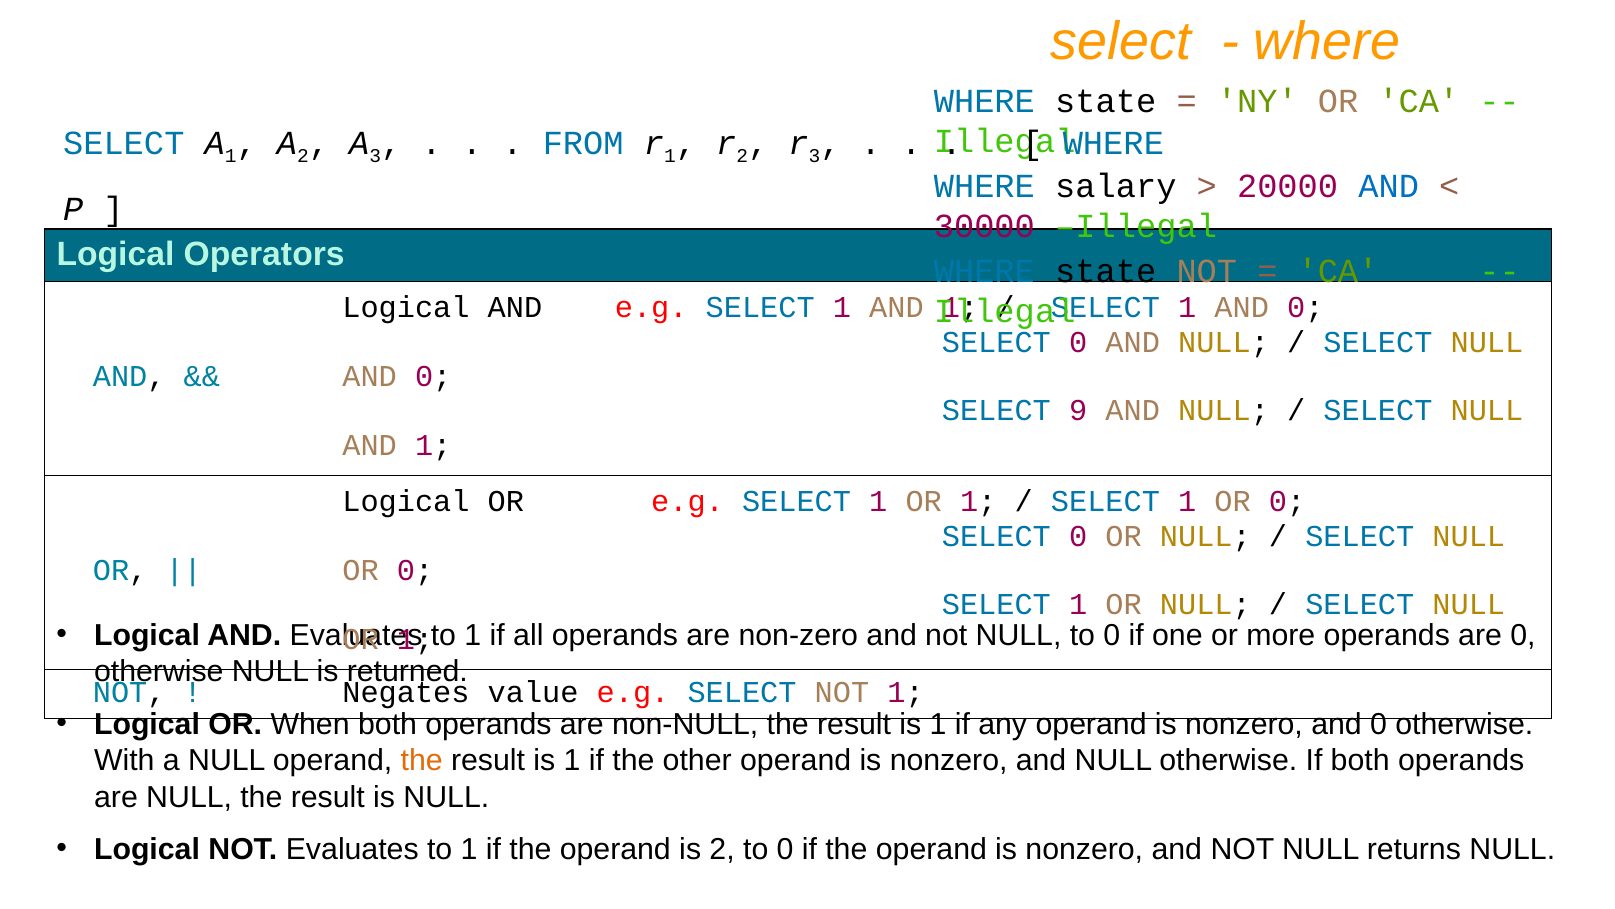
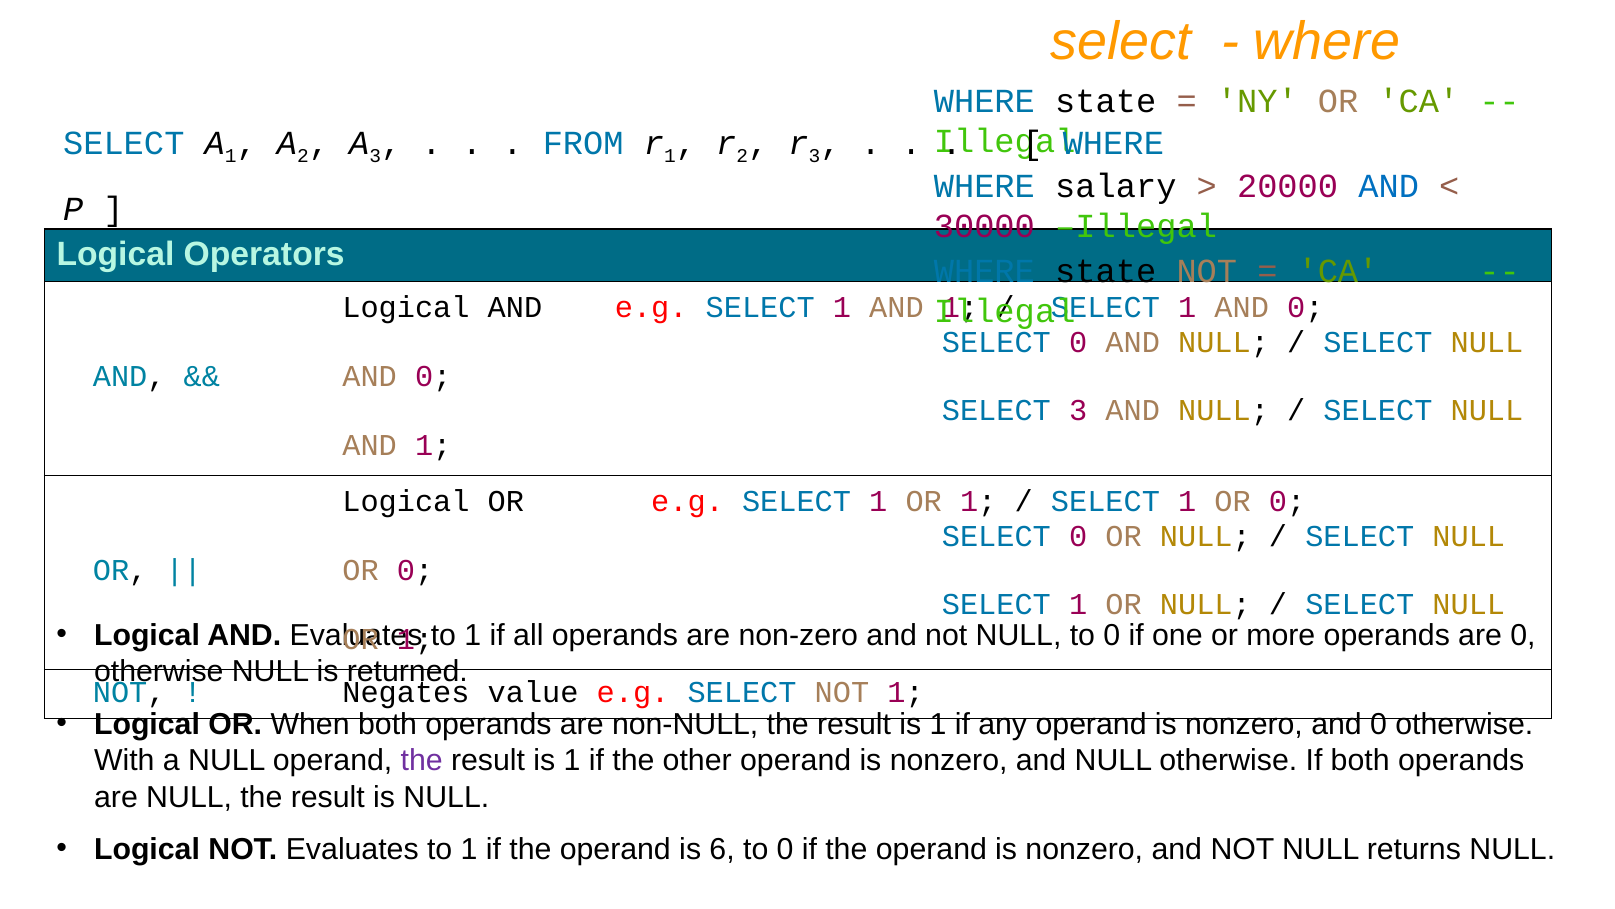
SELECT 9: 9 -> 3
the at (422, 760) colour: orange -> purple
is 2: 2 -> 6
